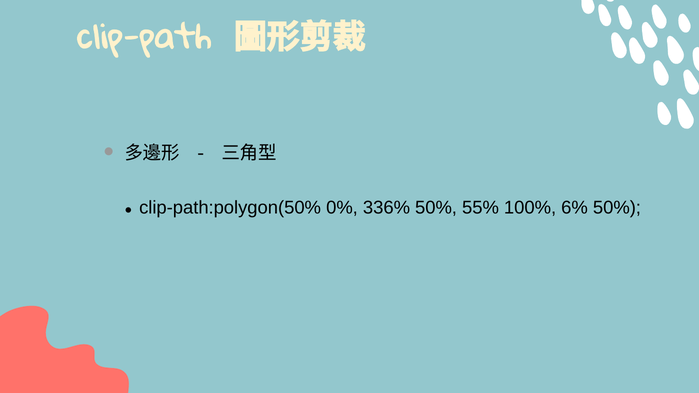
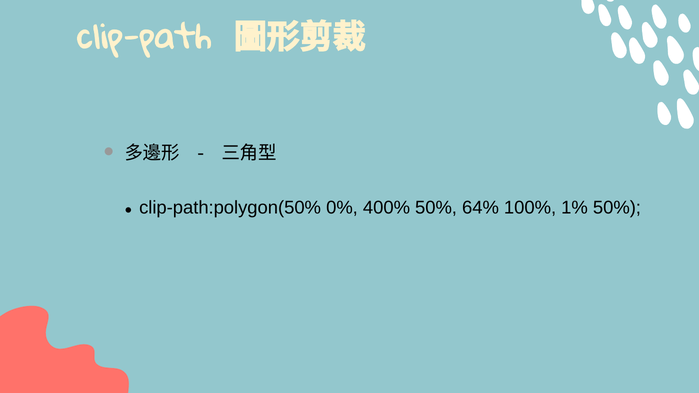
336%: 336% -> 400%
55%: 55% -> 64%
6%: 6% -> 1%
